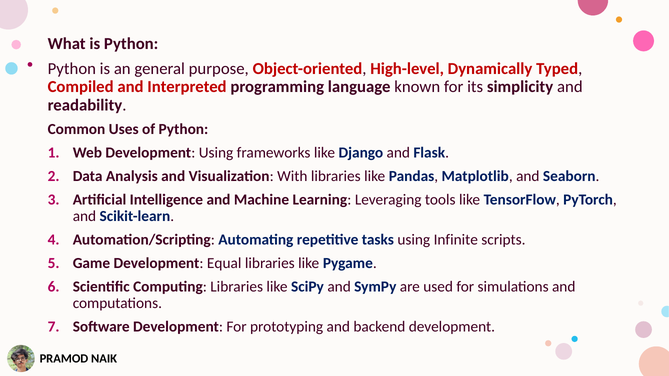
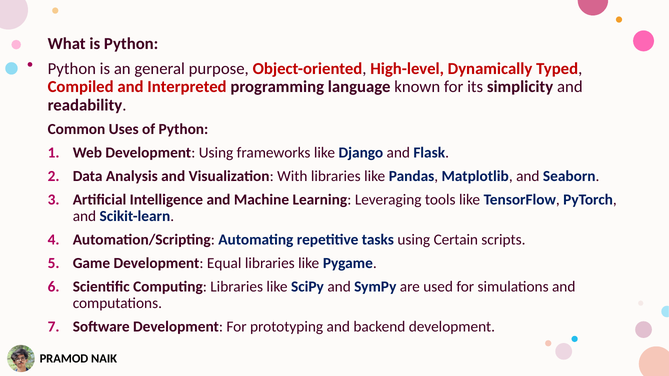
Infinite: Infinite -> Certain
